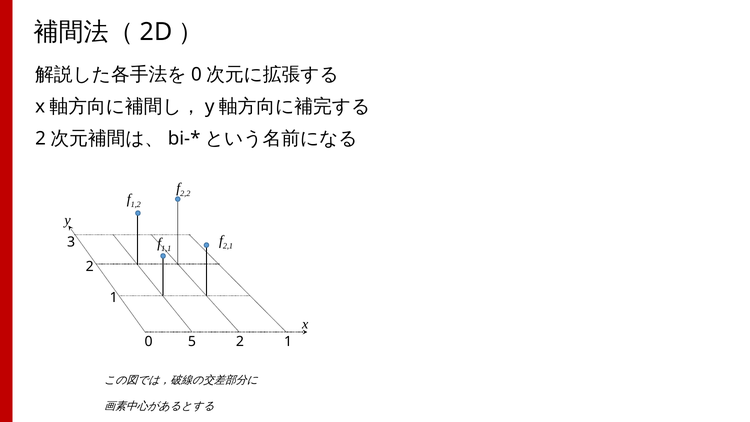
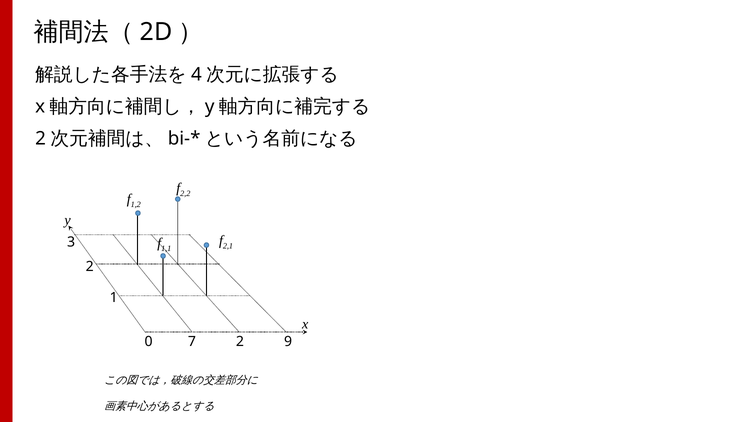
0 at (196, 75): 0 -> 4
5: 5 -> 7
1 at (288, 342): 1 -> 9
